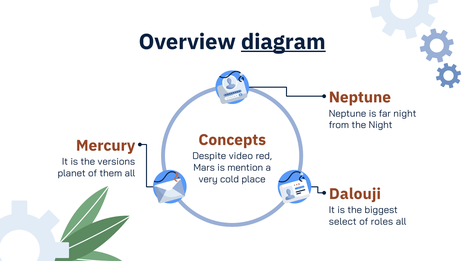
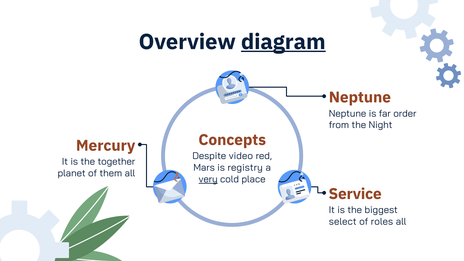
far night: night -> order
versions: versions -> together
mention: mention -> registry
very underline: none -> present
Dalouji: Dalouji -> Service
